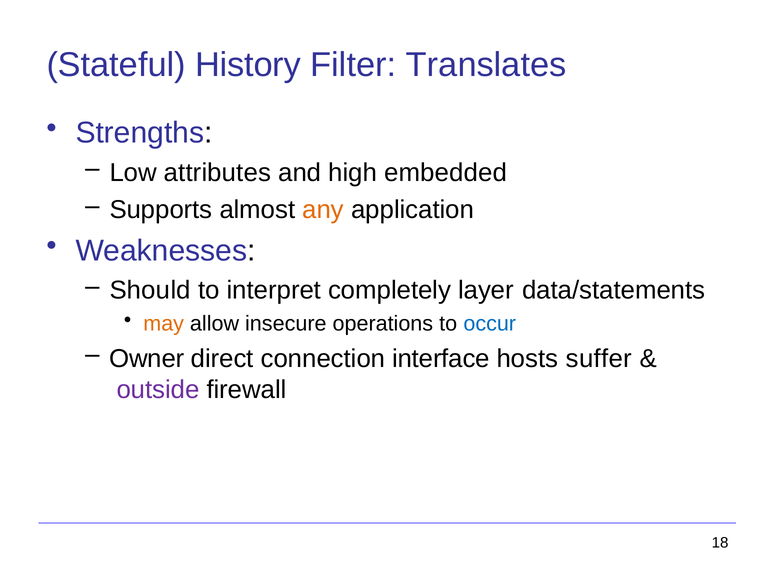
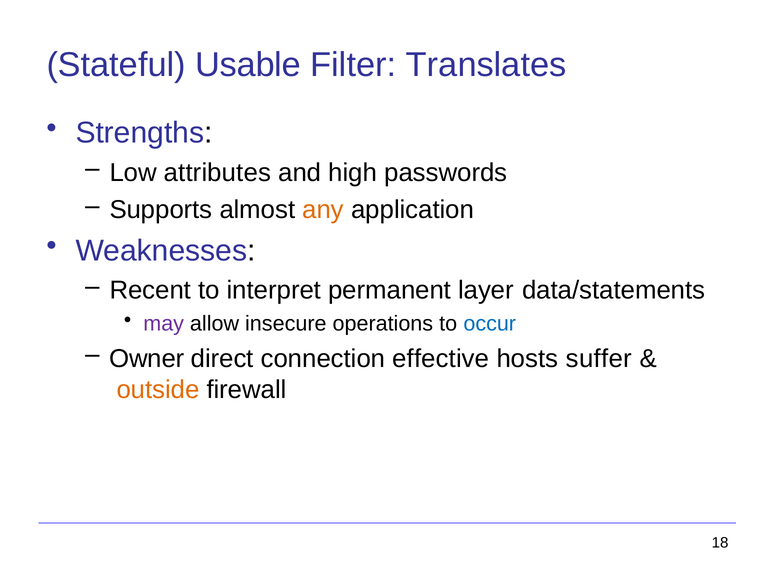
History: History -> Usable
embedded: embedded -> passwords
Should: Should -> Recent
completely: completely -> permanent
may colour: orange -> purple
interface: interface -> effective
outside colour: purple -> orange
